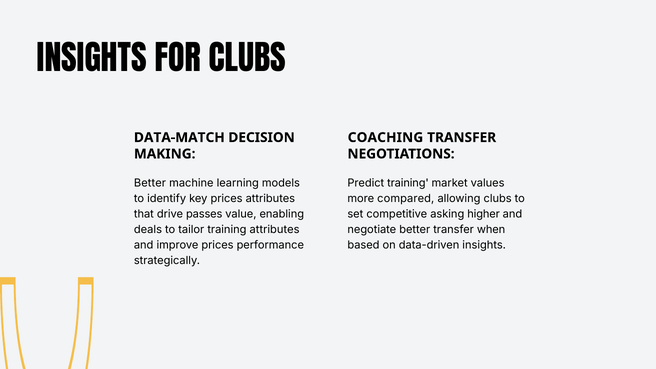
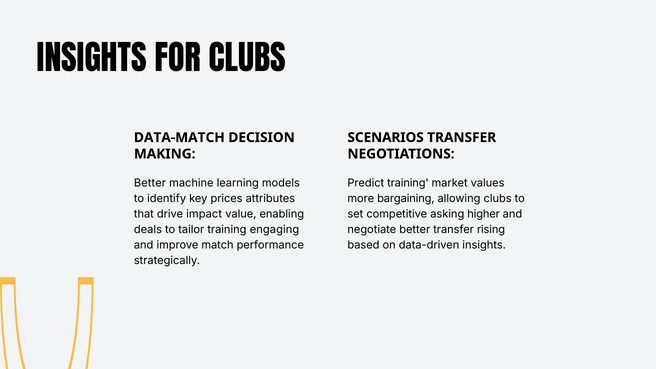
COACHING: COACHING -> SCENARIOS
compared: compared -> bargaining
passes: passes -> impact
training attributes: attributes -> engaging
when: when -> rising
improve prices: prices -> match
